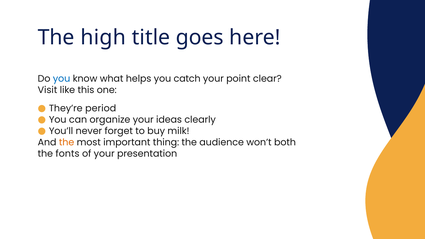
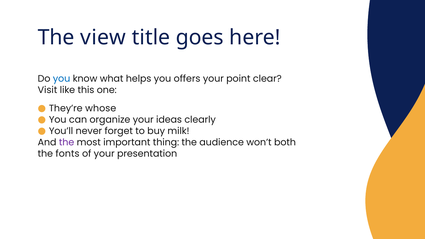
high: high -> view
catch: catch -> offers
period: period -> whose
the at (67, 142) colour: orange -> purple
